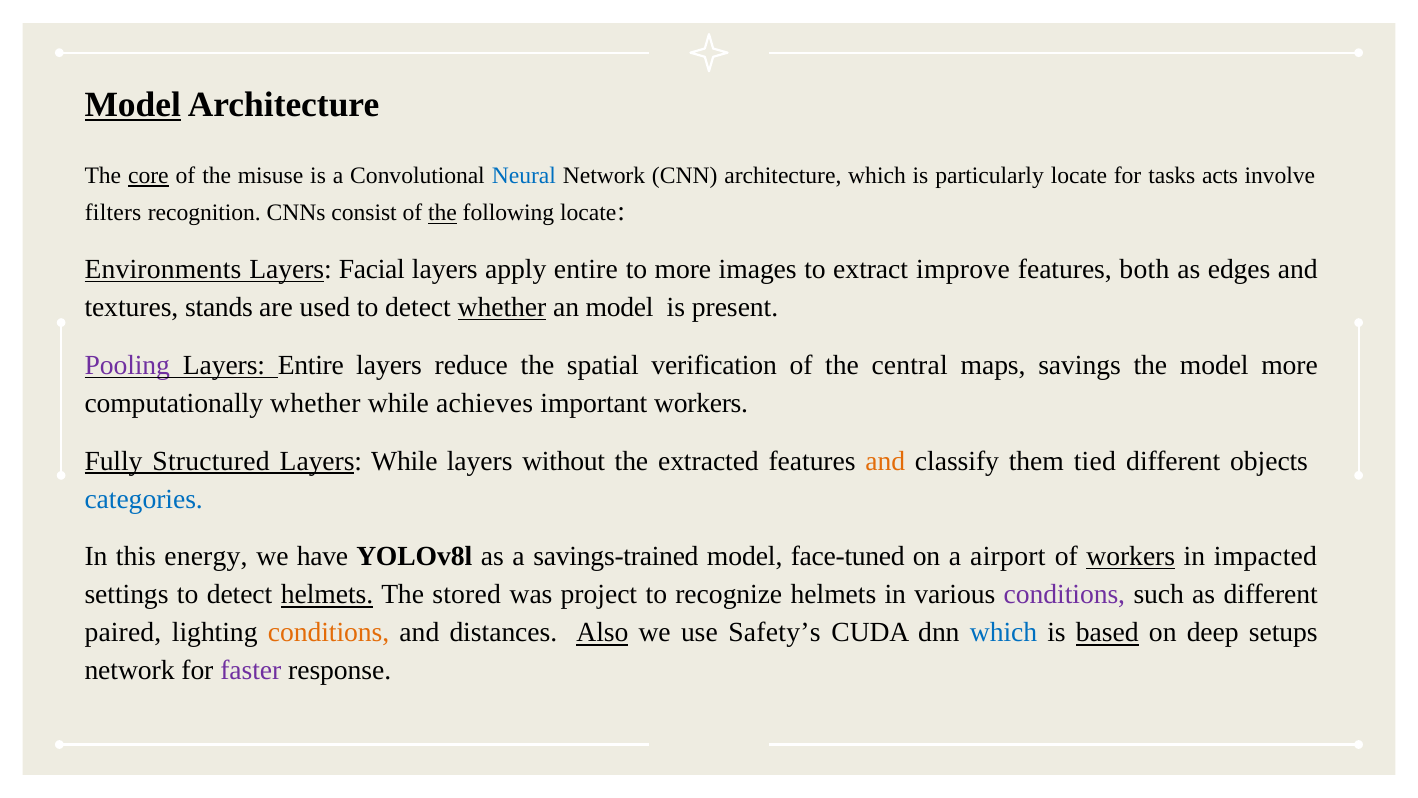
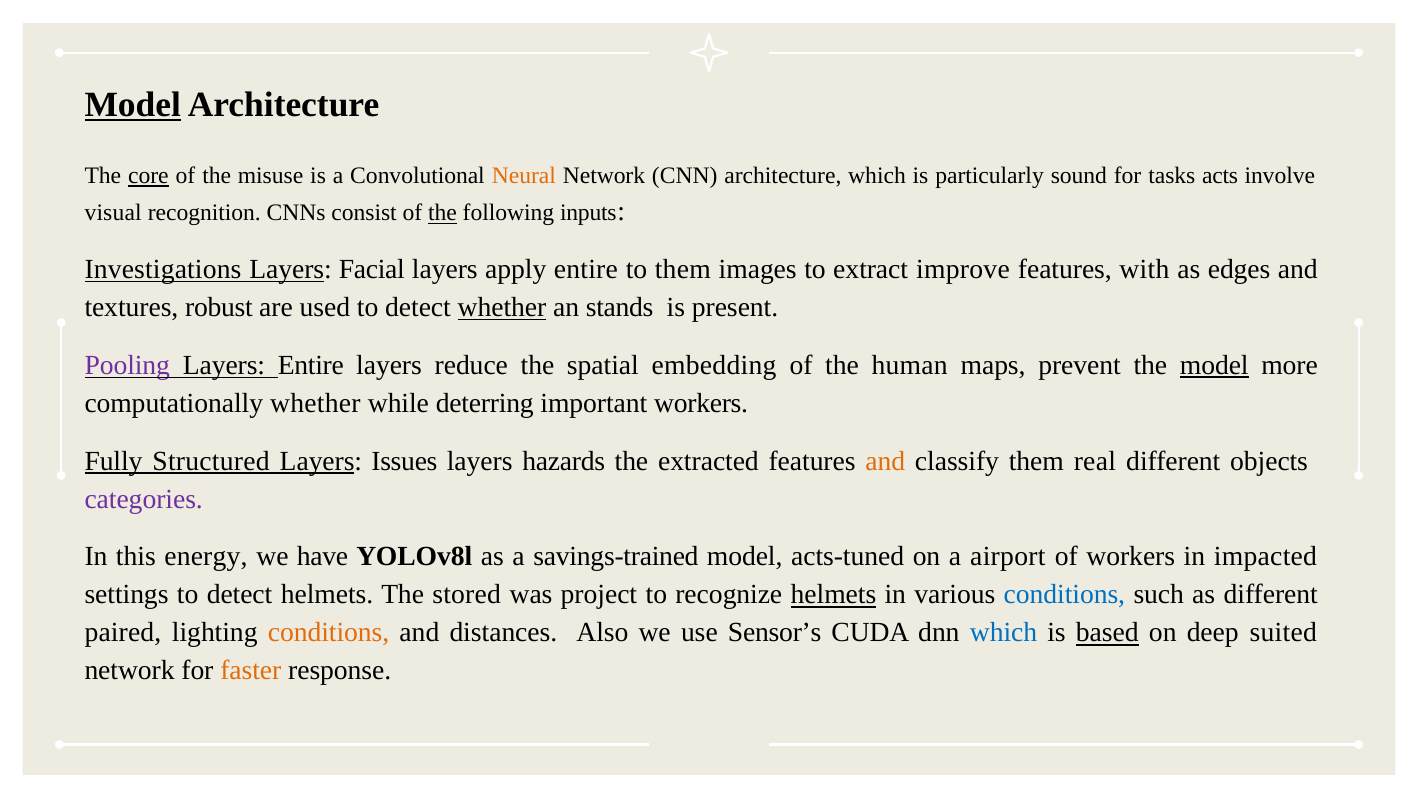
Neural colour: blue -> orange
particularly locate: locate -> sound
filters: filters -> visual
following locate: locate -> inputs
Environments: Environments -> Investigations
to more: more -> them
both: both -> with
stands: stands -> robust
an model: model -> stands
verification: verification -> embedding
central: central -> human
savings: savings -> prevent
model at (1214, 365) underline: none -> present
achieves: achieves -> deterring
Layers While: While -> Issues
without: without -> hazards
tied: tied -> real
categories colour: blue -> purple
face-tuned: face-tuned -> acts-tuned
workers at (1131, 556) underline: present -> none
helmets at (327, 595) underline: present -> none
helmets at (833, 595) underline: none -> present
conditions at (1064, 595) colour: purple -> blue
Also underline: present -> none
Safety’s: Safety’s -> Sensor’s
setups: setups -> suited
faster colour: purple -> orange
